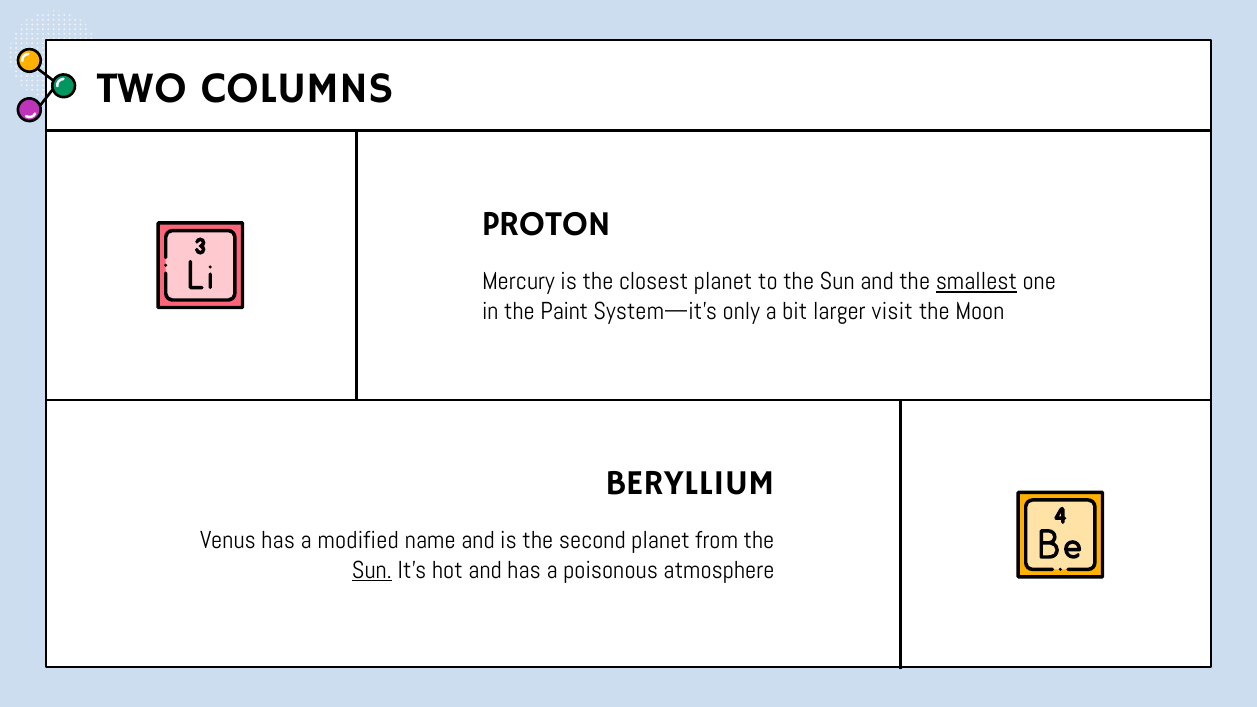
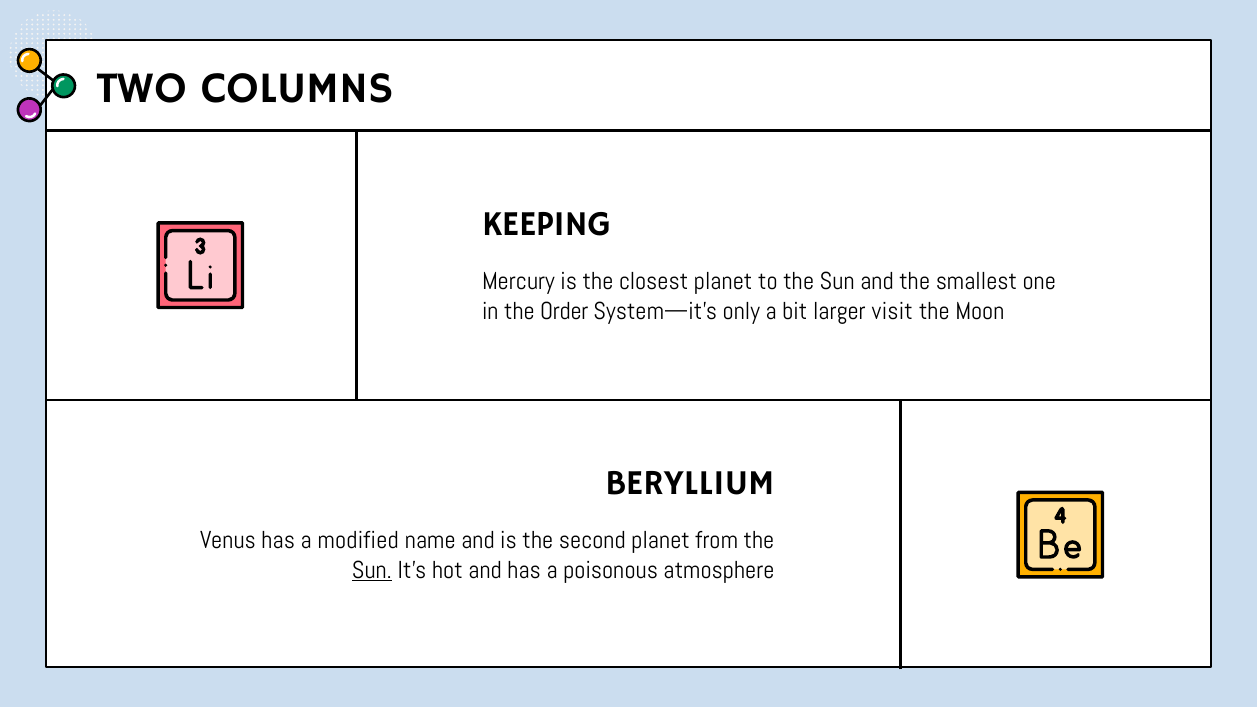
PROTON: PROTON -> KEEPING
smallest underline: present -> none
Paint: Paint -> Order
